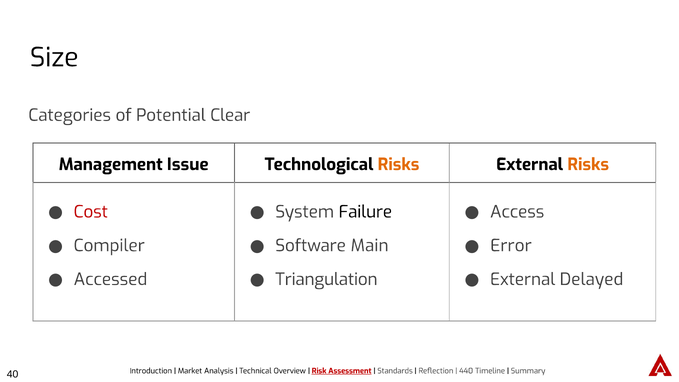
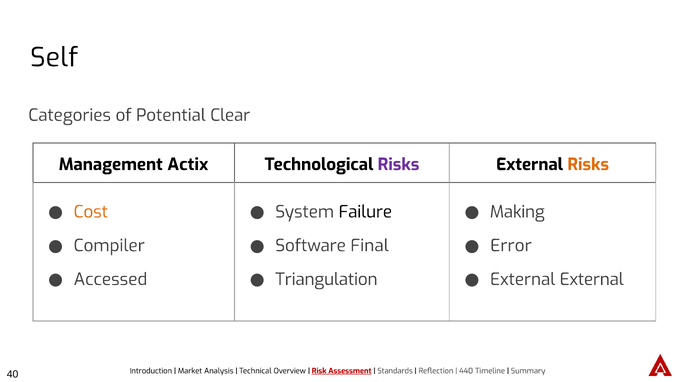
Size: Size -> Self
Issue: Issue -> Actix
Risks at (399, 164) colour: orange -> purple
Cost colour: red -> orange
Access: Access -> Making
Main: Main -> Final
External Delayed: Delayed -> External
